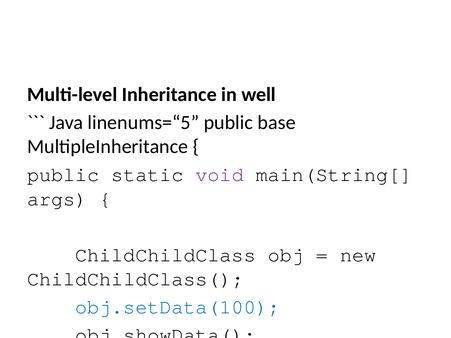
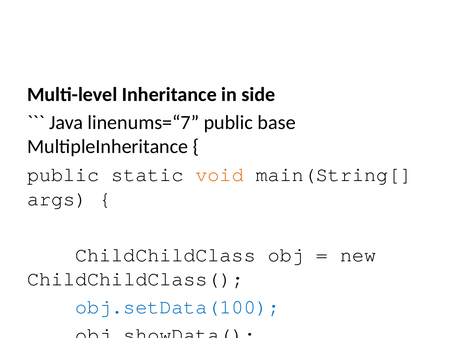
well: well -> side
linenums=“5: linenums=“5 -> linenums=“7
void at (220, 175) colour: purple -> orange
